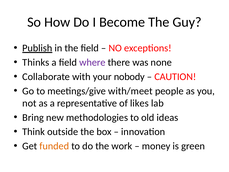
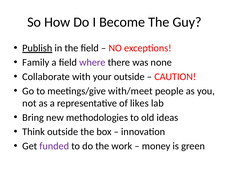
Thinks: Thinks -> Family
your nobody: nobody -> outside
funded colour: orange -> purple
